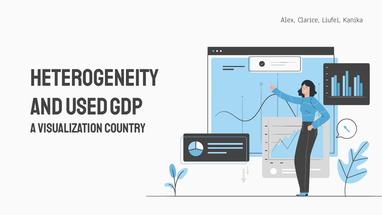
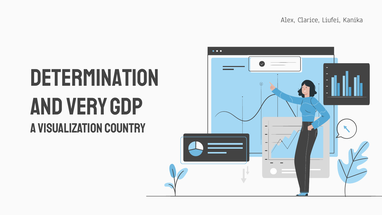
heterogeneity: heterogeneity -> determination
Used: Used -> Very
